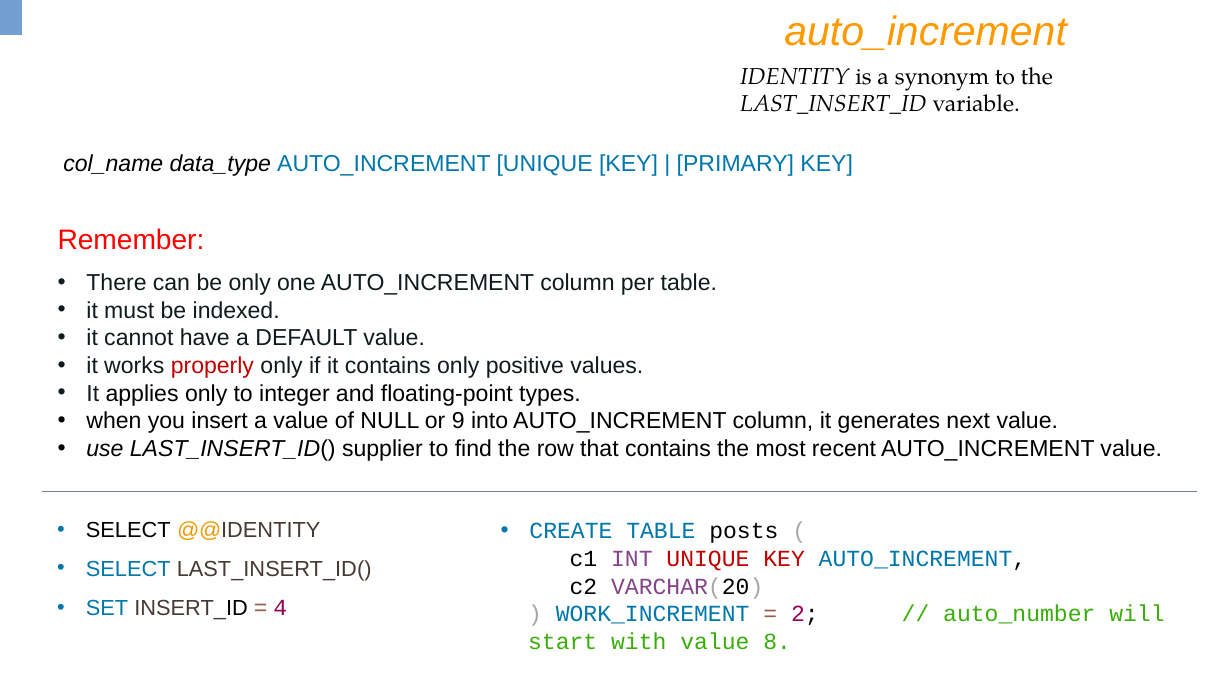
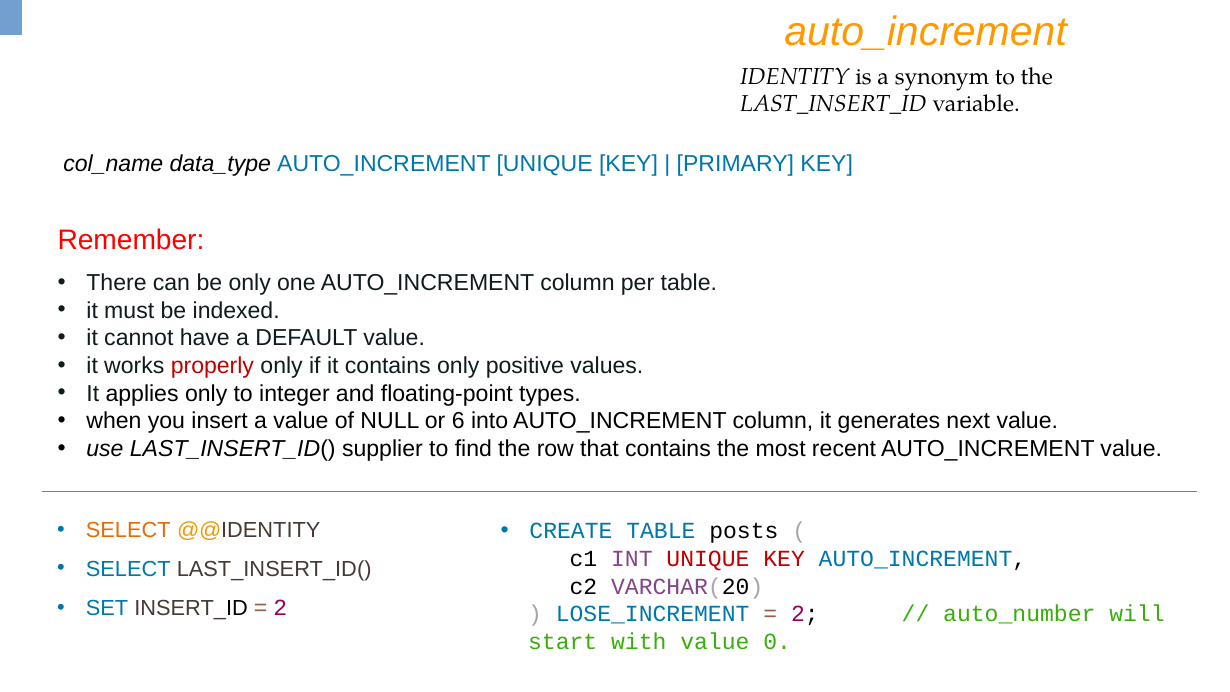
9: 9 -> 6
SELECT at (128, 530) colour: black -> orange
4 at (280, 608): 4 -> 2
WORK_INCREMENT: WORK_INCREMENT -> LOSE_INCREMENT
8: 8 -> 0
